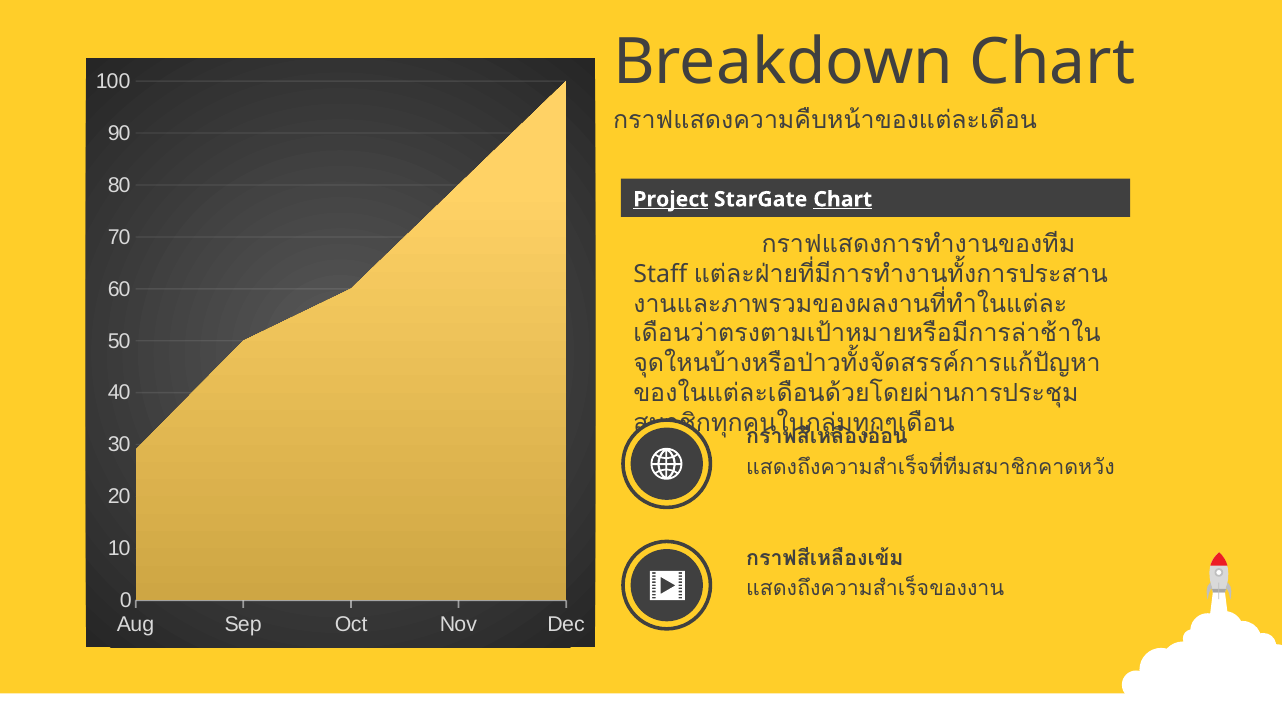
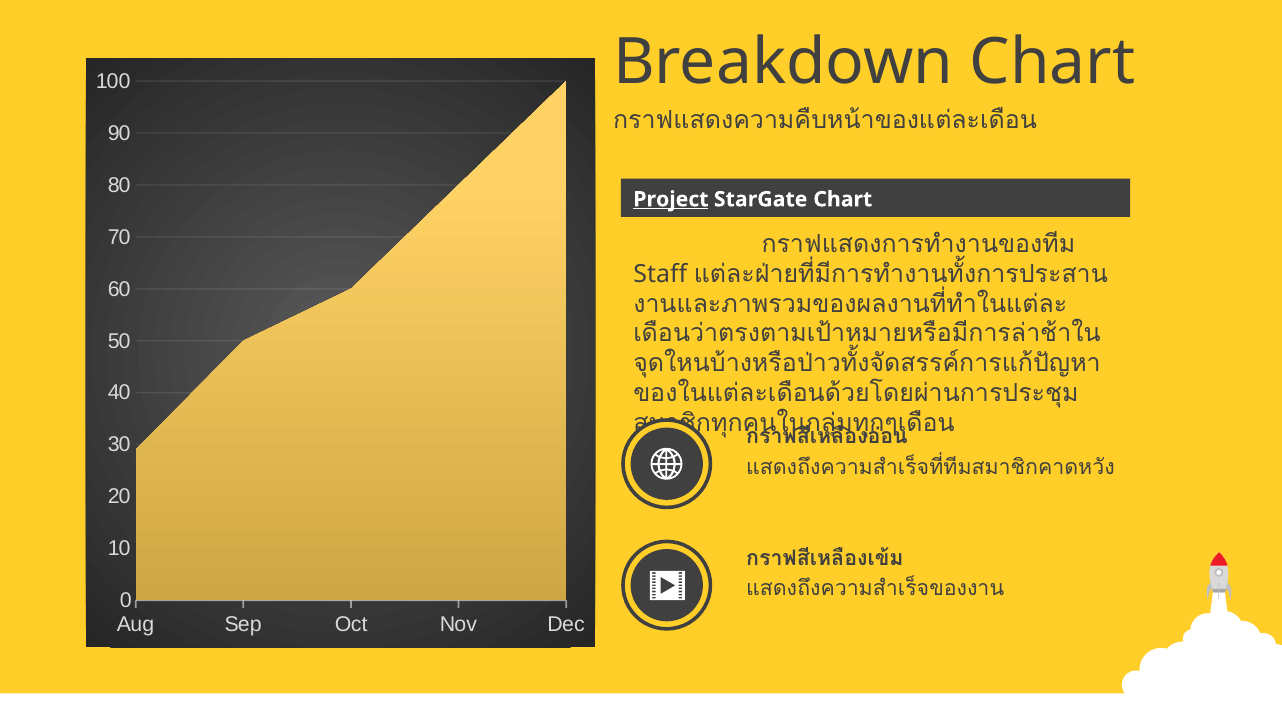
Chart at (843, 199) underline: present -> none
